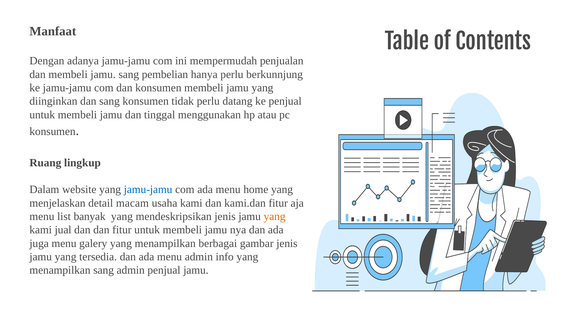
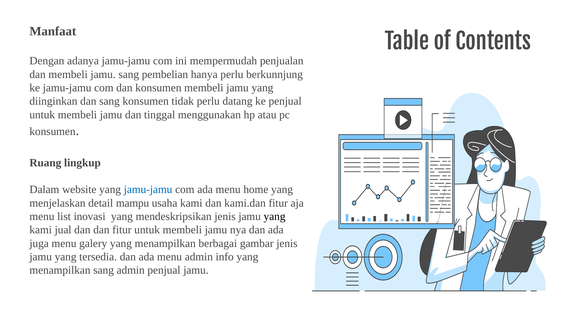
macam: macam -> mampu
banyak: banyak -> inovasi
yang at (275, 216) colour: orange -> black
